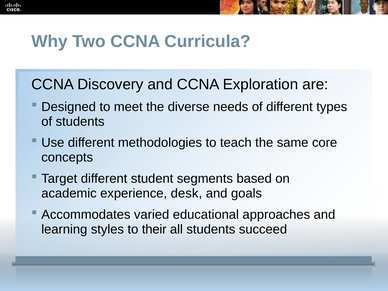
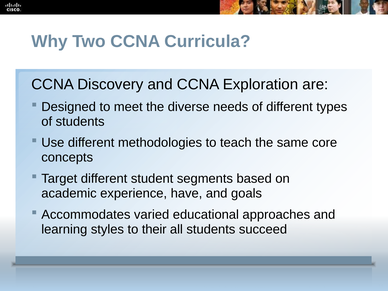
desk: desk -> have
